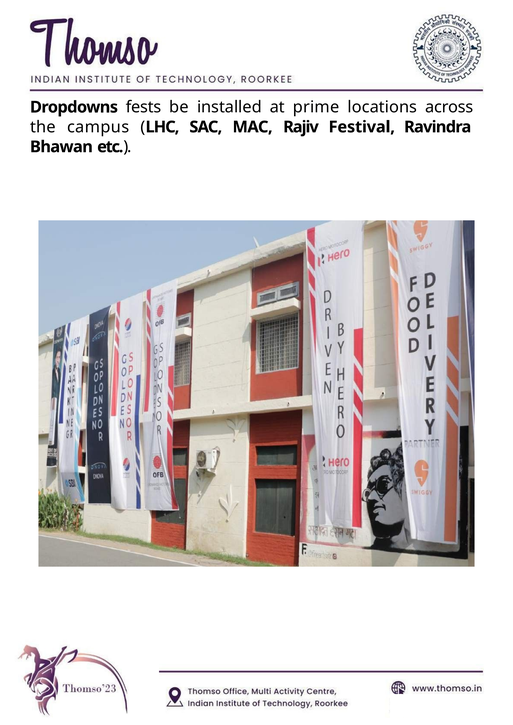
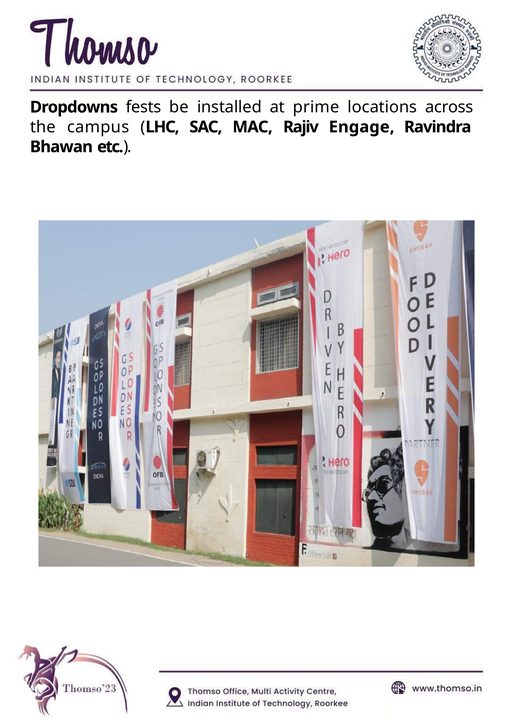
Festival: Festival -> Engage
